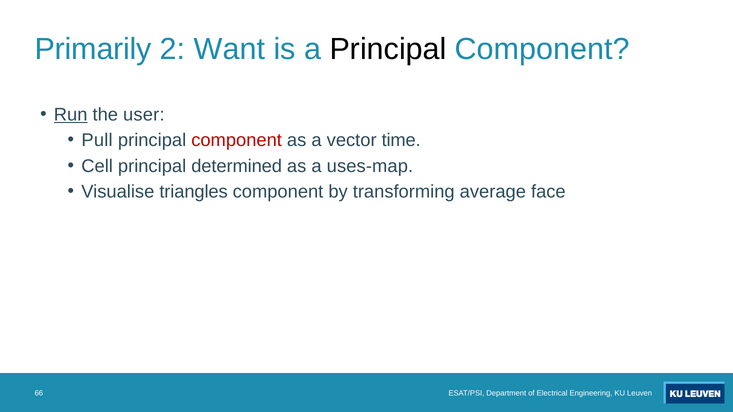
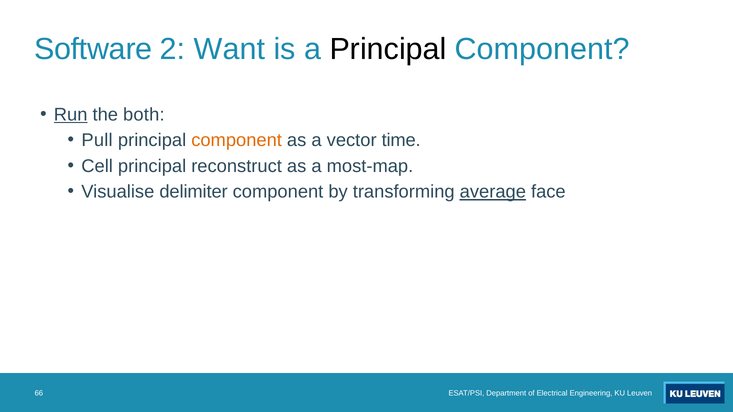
Primarily: Primarily -> Software
user: user -> both
component at (237, 140) colour: red -> orange
determined: determined -> reconstruct
uses-map: uses-map -> most-map
triangles: triangles -> delimiter
average underline: none -> present
